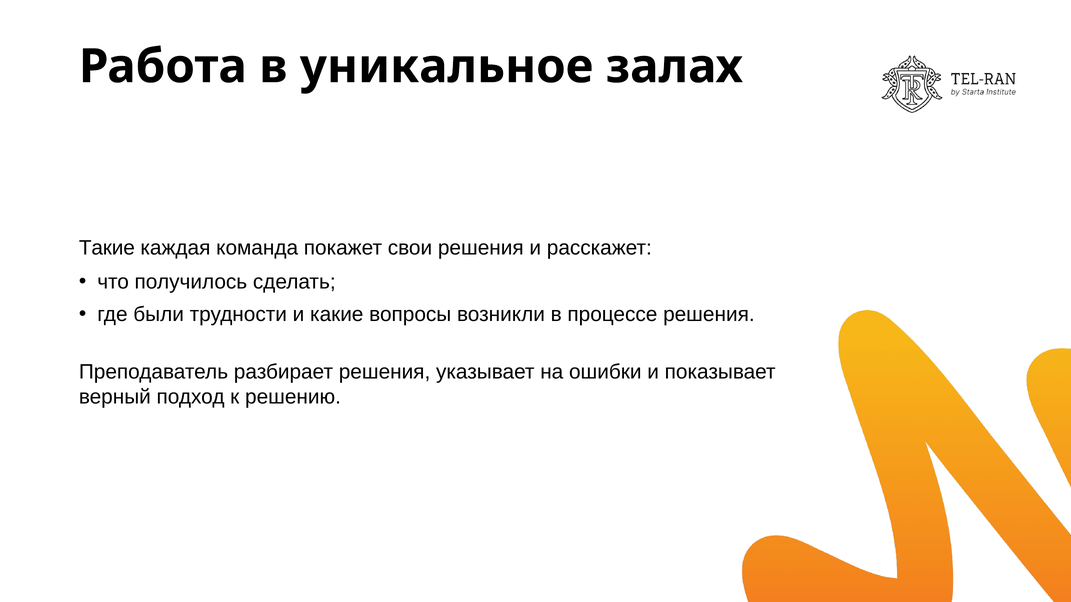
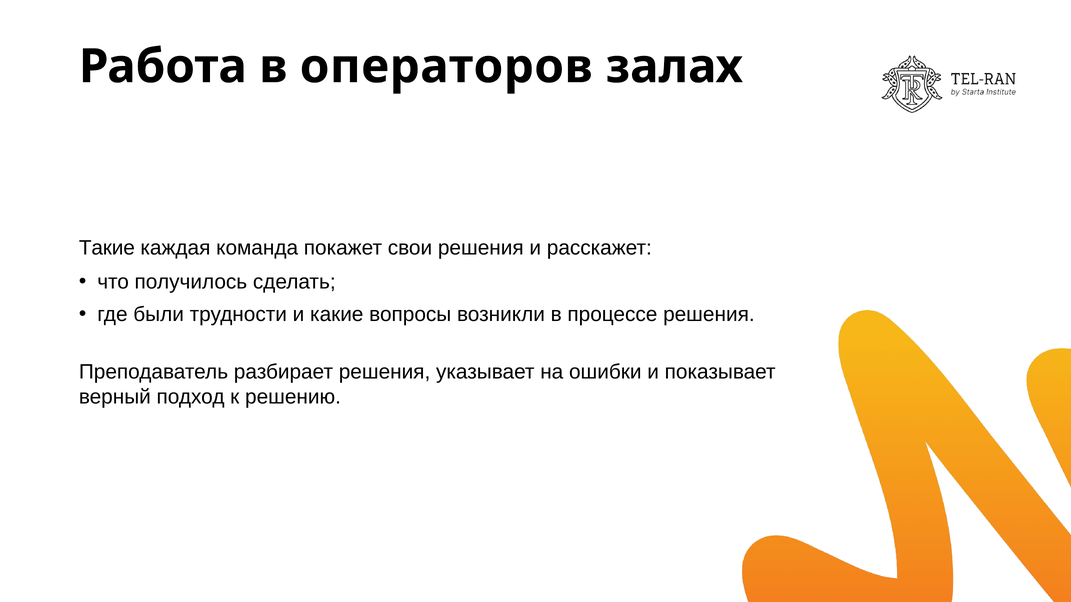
уникальное: уникальное -> операторов
